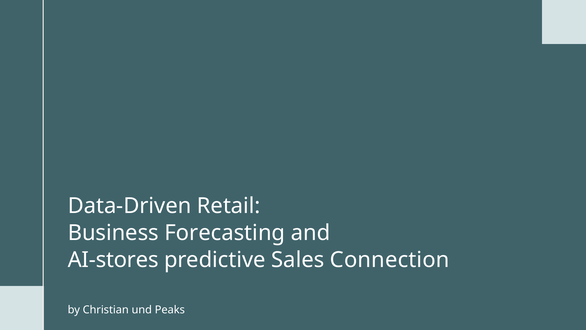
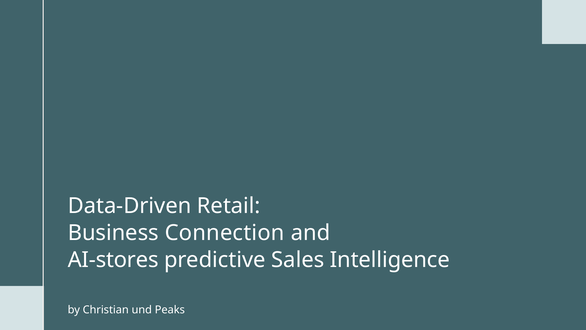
Forecasting: Forecasting -> Connection
Connection: Connection -> Intelligence
